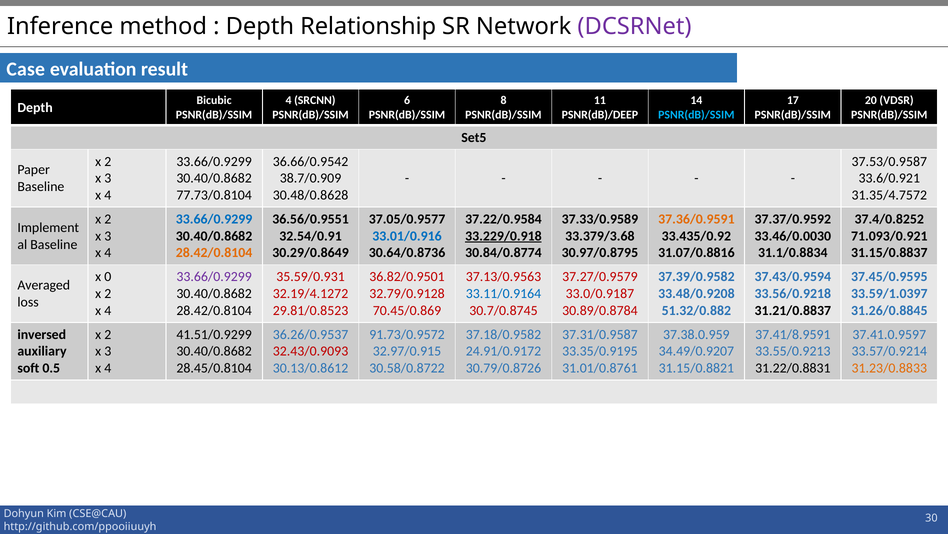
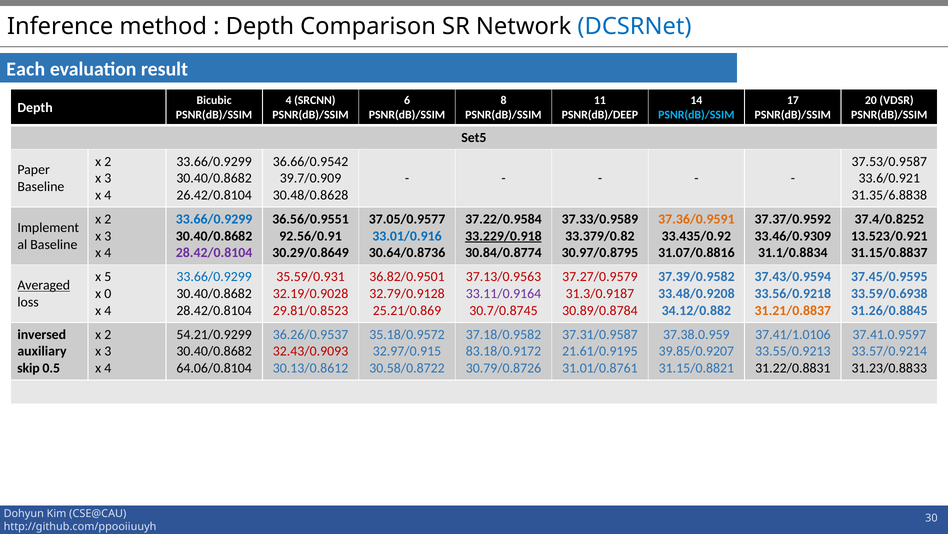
Relationship: Relationship -> Comparison
DCSRNet colour: purple -> blue
Case: Case -> Each
38.7/0.909: 38.7/0.909 -> 39.7/0.909
77.73/0.8104: 77.73/0.8104 -> 26.42/0.8104
31.35/4.7572: 31.35/4.7572 -> 31.35/6.8838
32.54/0.91: 32.54/0.91 -> 92.56/0.91
33.379/3.68: 33.379/3.68 -> 33.379/0.82
33.46/0.0030: 33.46/0.0030 -> 33.46/0.9309
71.093/0.921: 71.093/0.921 -> 13.523/0.921
28.42/0.8104 at (214, 253) colour: orange -> purple
0: 0 -> 5
33.66/0.9299 at (214, 276) colour: purple -> blue
Averaged underline: none -> present
2 at (108, 293): 2 -> 0
32.19/4.1272: 32.19/4.1272 -> 32.19/0.9028
33.11/0.9164 colour: blue -> purple
33.0/0.9187: 33.0/0.9187 -> 31.3/0.9187
33.59/1.0397: 33.59/1.0397 -> 33.59/0.6938
70.45/0.869: 70.45/0.869 -> 25.21/0.869
51.32/0.882: 51.32/0.882 -> 34.12/0.882
31.21/0.8837 colour: black -> orange
41.51/0.9299: 41.51/0.9299 -> 54.21/0.9299
91.73/0.9572: 91.73/0.9572 -> 35.18/0.9572
37.41/8.9591: 37.41/8.9591 -> 37.41/1.0106
24.91/0.9172: 24.91/0.9172 -> 83.18/0.9172
33.35/0.9195: 33.35/0.9195 -> 21.61/0.9195
34.49/0.9207: 34.49/0.9207 -> 39.85/0.9207
soft: soft -> skip
28.45/0.8104: 28.45/0.8104 -> 64.06/0.8104
31.23/0.8833 colour: orange -> black
